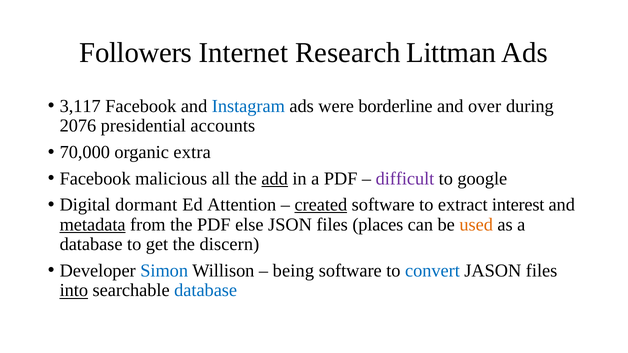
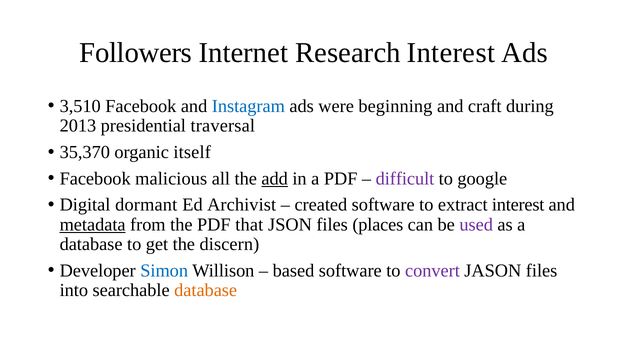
Research Littman: Littman -> Interest
3,117: 3,117 -> 3,510
borderline: borderline -> beginning
over: over -> craft
2076: 2076 -> 2013
accounts: accounts -> traversal
70,000: 70,000 -> 35,370
extra: extra -> itself
Attention: Attention -> Archivist
created underline: present -> none
else: else -> that
used colour: orange -> purple
being: being -> based
convert colour: blue -> purple
into underline: present -> none
database at (206, 291) colour: blue -> orange
